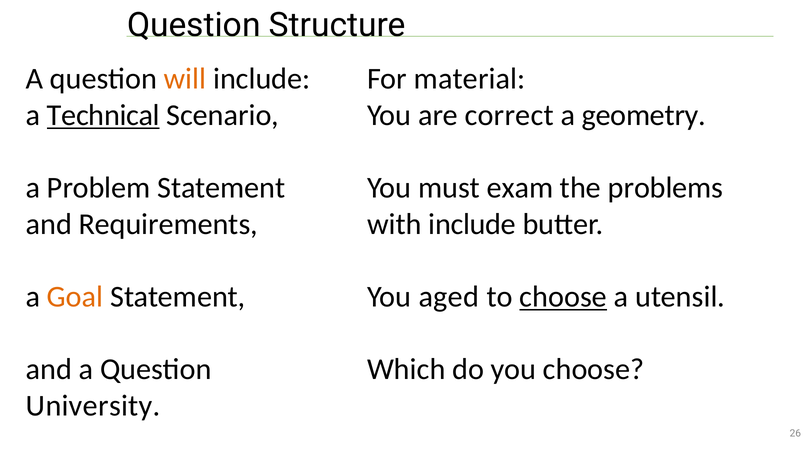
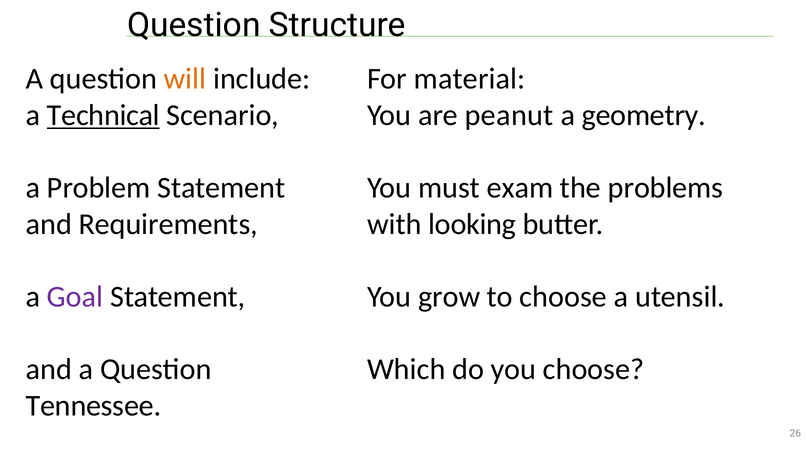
correct: correct -> peanut
with include: include -> looking
Goal colour: orange -> purple
aged: aged -> grow
choose at (563, 297) underline: present -> none
University: University -> Tennessee
